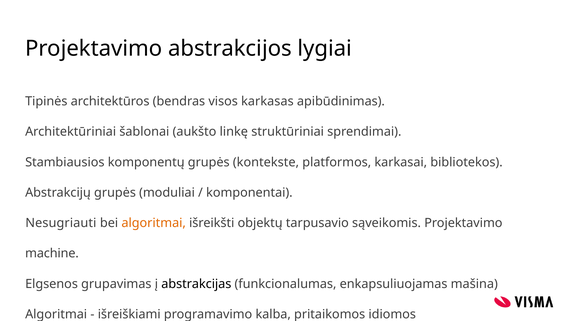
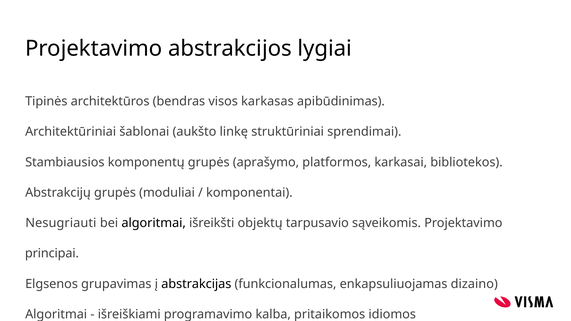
kontekste: kontekste -> aprašymo
algoritmai at (154, 223) colour: orange -> black
machine: machine -> principai
mašina: mašina -> dizaino
